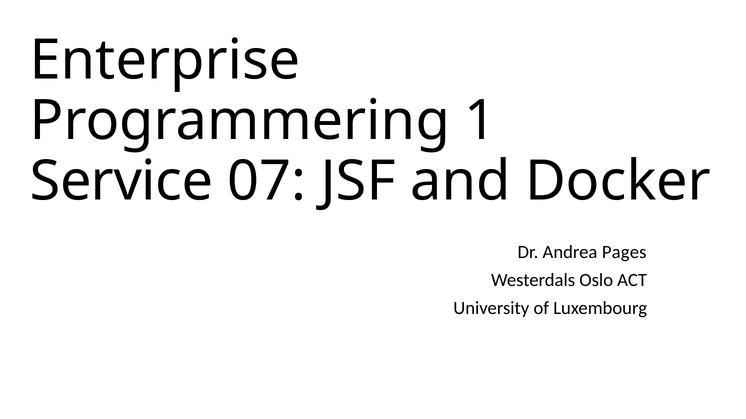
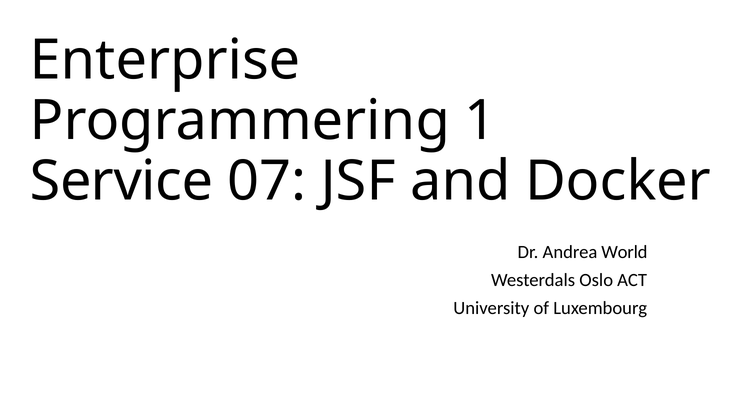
Pages: Pages -> World
